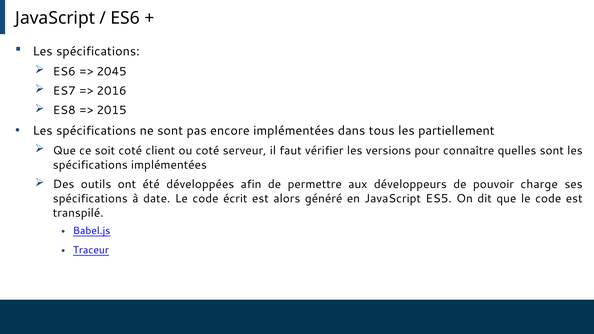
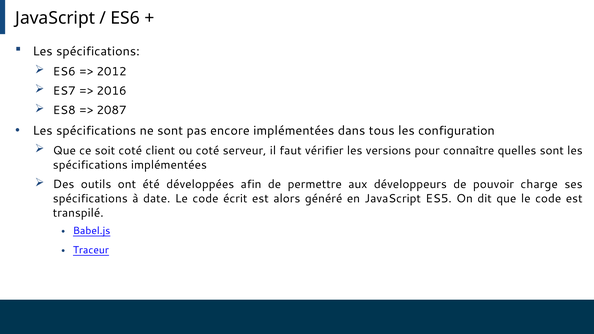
2045: 2045 -> 2012
2015: 2015 -> 2087
partiellement: partiellement -> configuration
